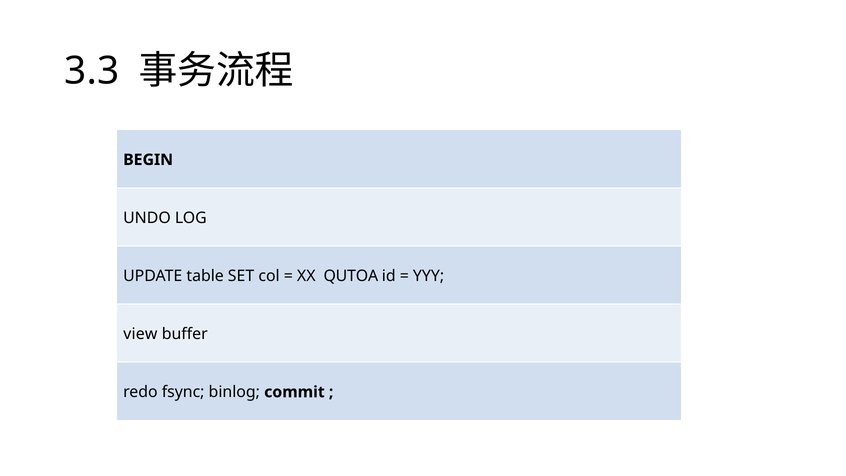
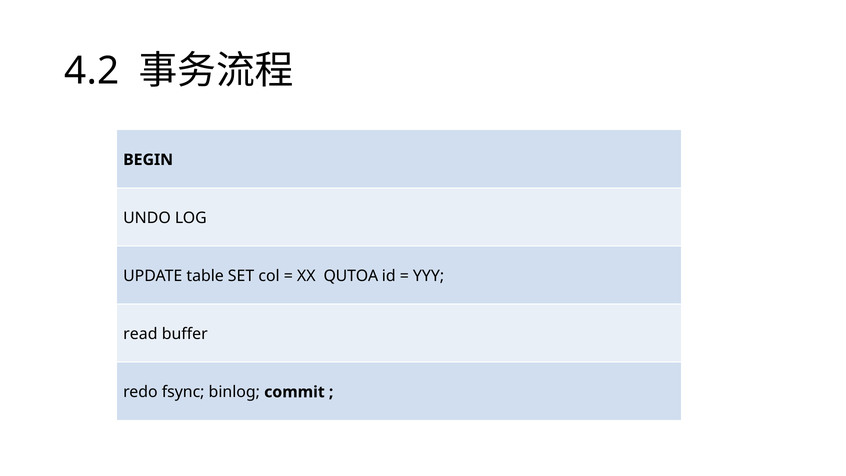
3.3: 3.3 -> 4.2
view: view -> read
